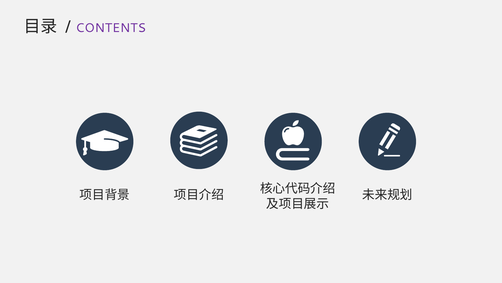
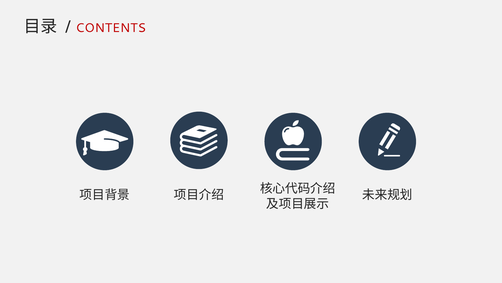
CONTENTS colour: purple -> red
